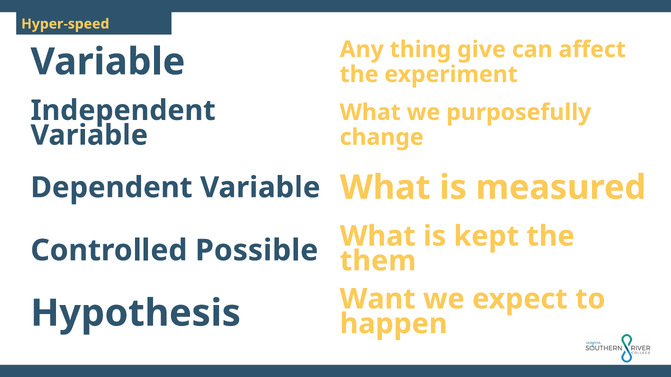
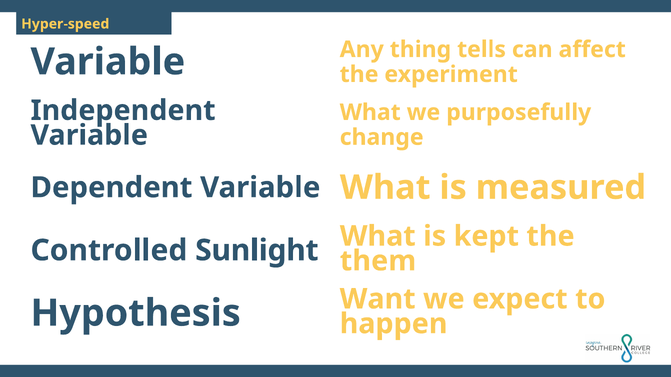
give: give -> tells
Possible: Possible -> Sunlight
